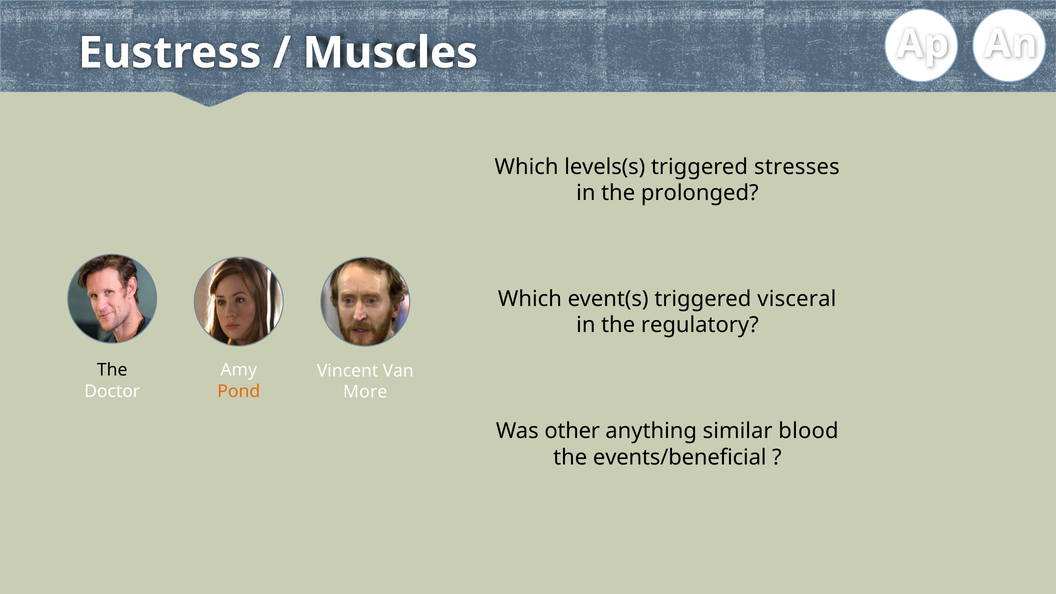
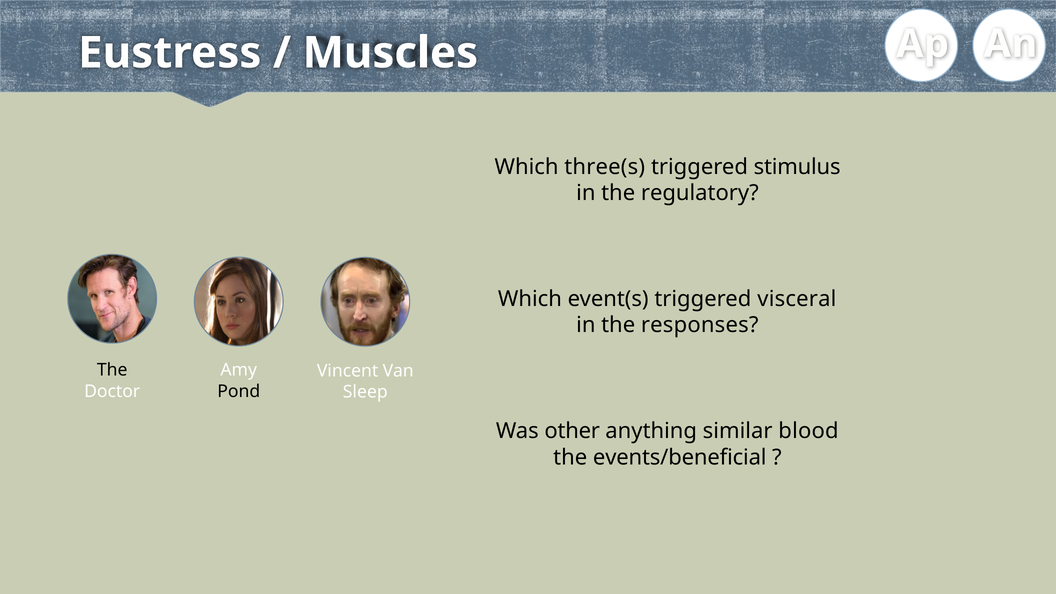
levels(s: levels(s -> three(s
stresses: stresses -> stimulus
prolonged: prolonged -> regulatory
regulatory: regulatory -> responses
Pond colour: orange -> black
More: More -> Sleep
